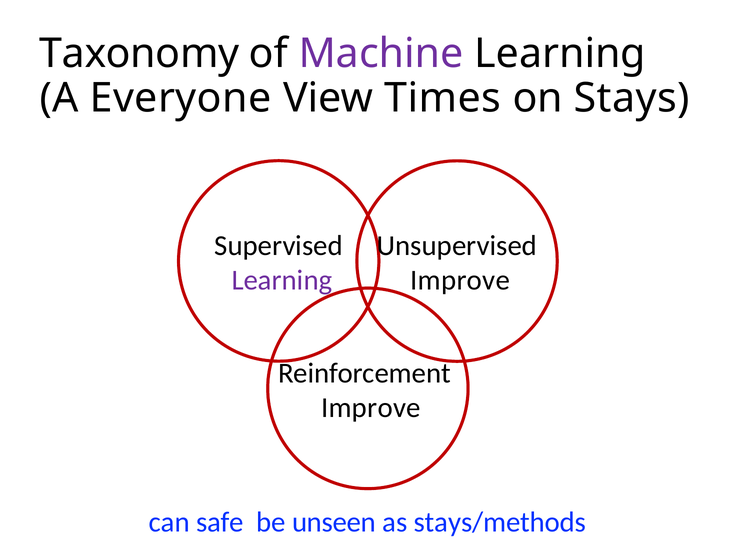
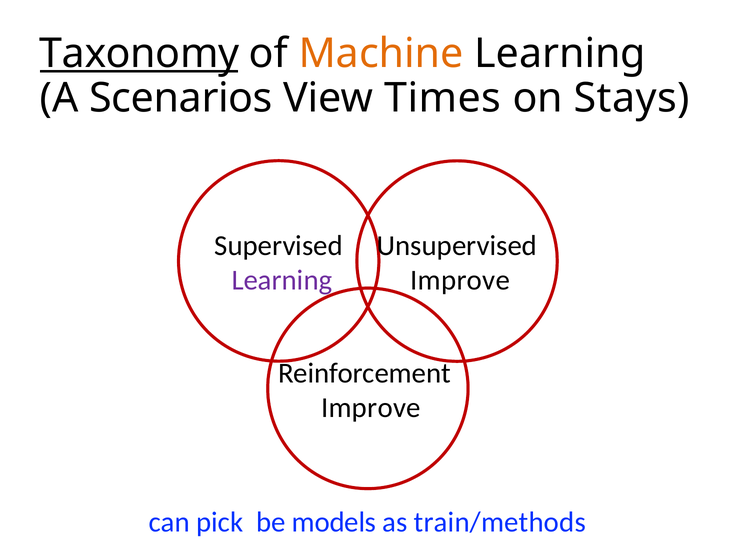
Taxonomy underline: none -> present
Machine colour: purple -> orange
Everyone: Everyone -> Scenarios
safe: safe -> pick
unseen: unseen -> models
stays/methods: stays/methods -> train/methods
